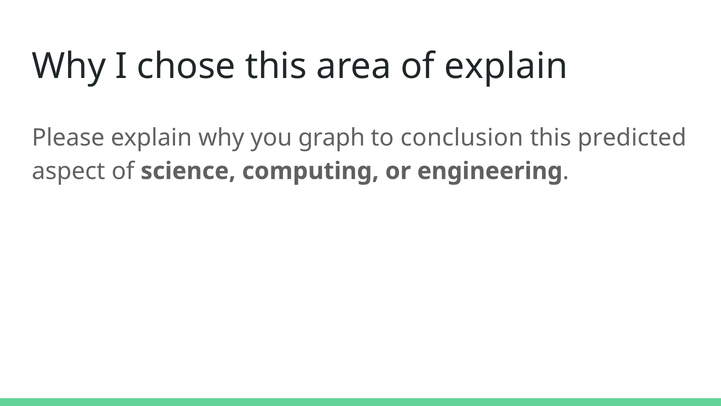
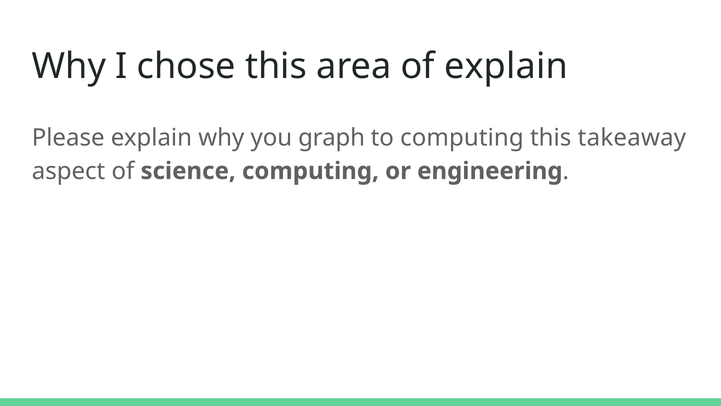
to conclusion: conclusion -> computing
predicted: predicted -> takeaway
